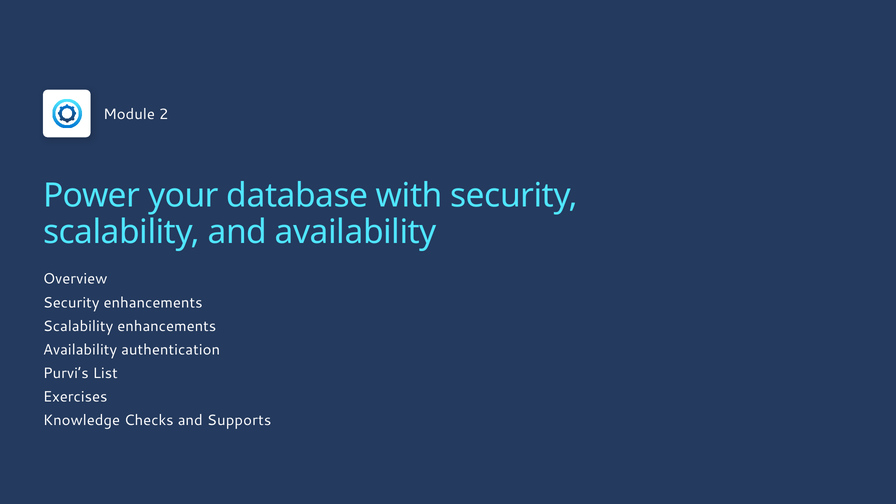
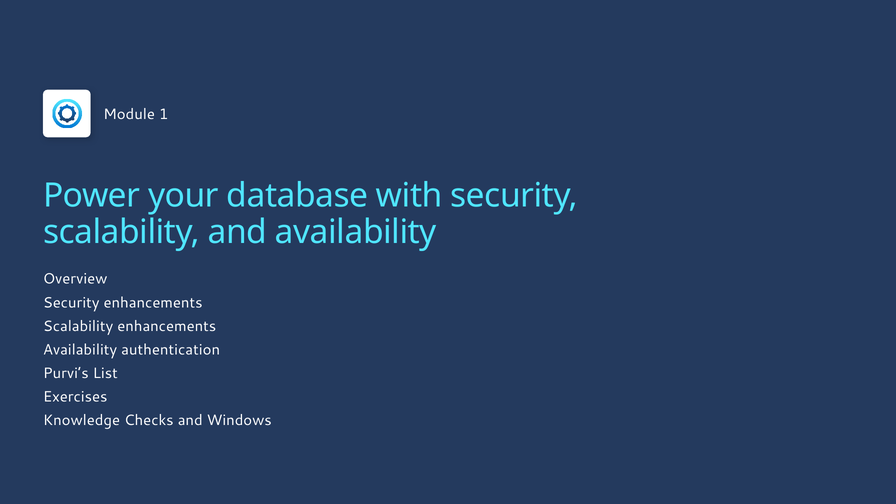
2: 2 -> 1
Supports: Supports -> Windows
